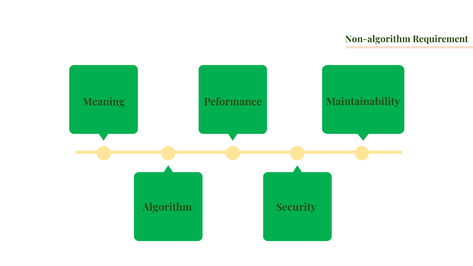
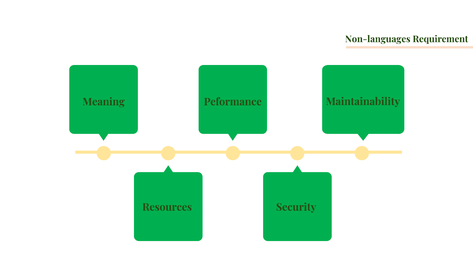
Non-algorithm: Non-algorithm -> Non-languages
Algorithm: Algorithm -> Resources
